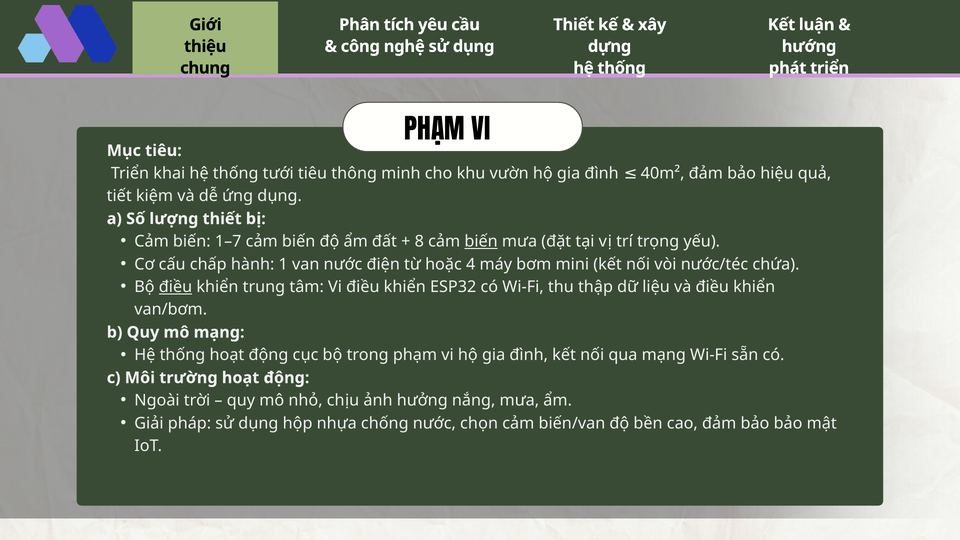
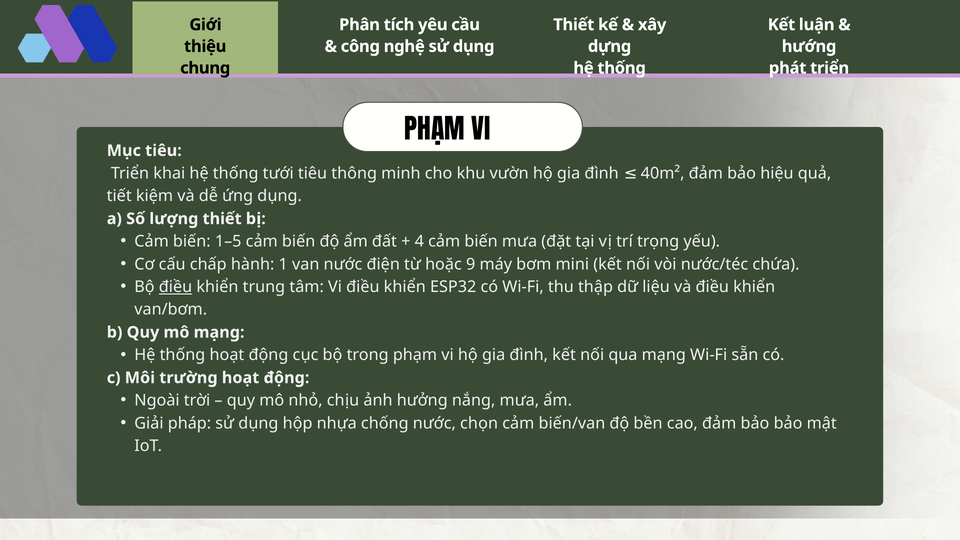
1–7: 1–7 -> 1–5
8: 8 -> 4
biến at (481, 241) underline: present -> none
4: 4 -> 9
